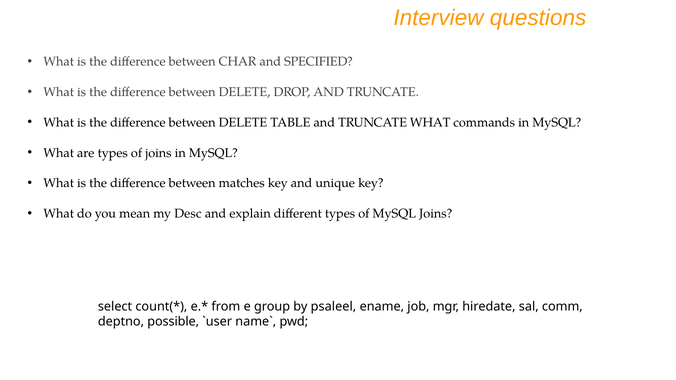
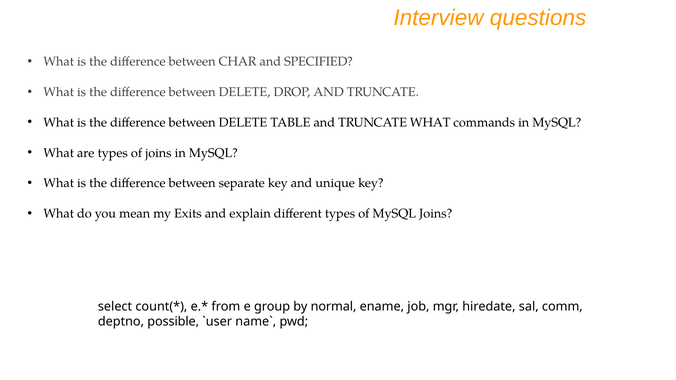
matches: matches -> separate
Desc: Desc -> Exits
psaleel: psaleel -> normal
